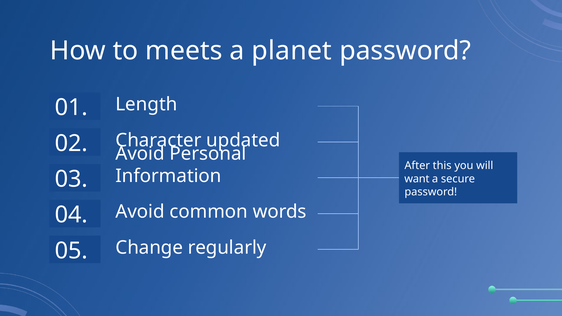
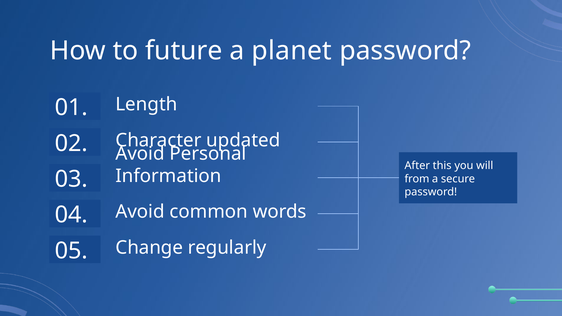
meets: meets -> future
want: want -> from
